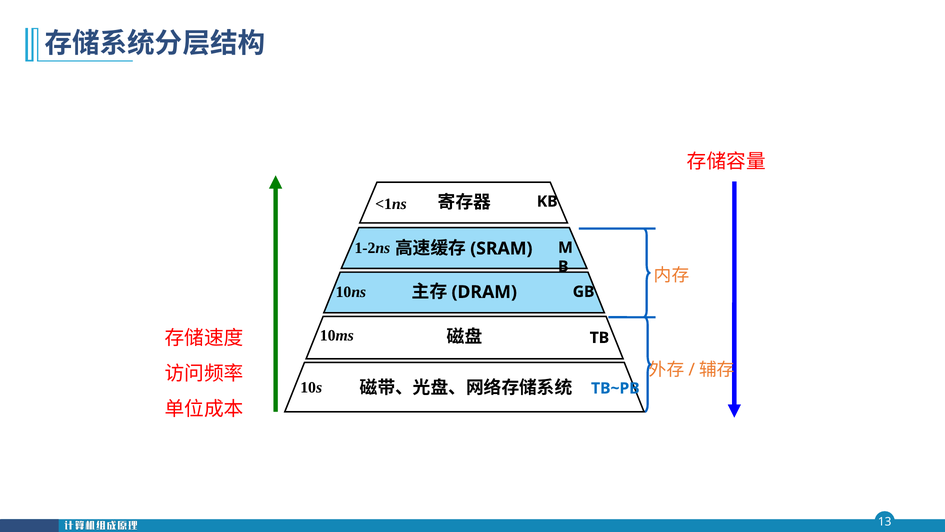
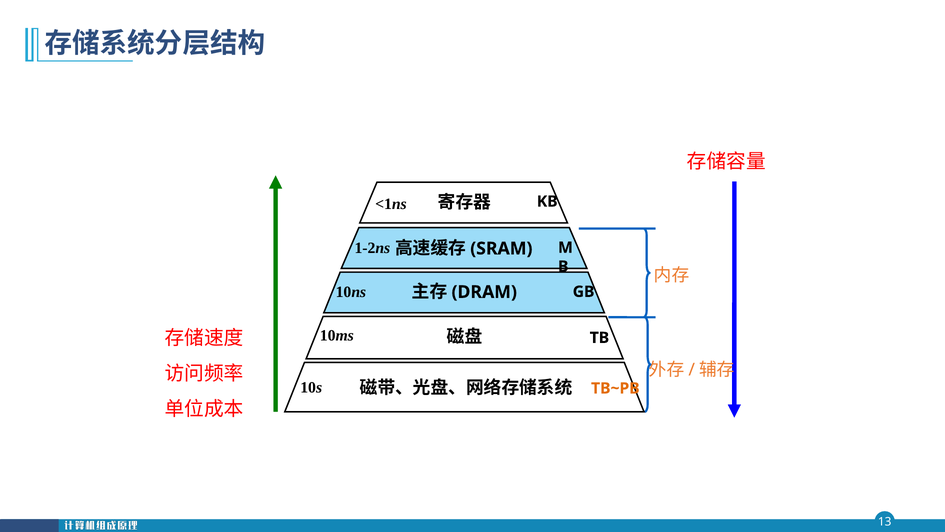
TB~PB colour: blue -> orange
